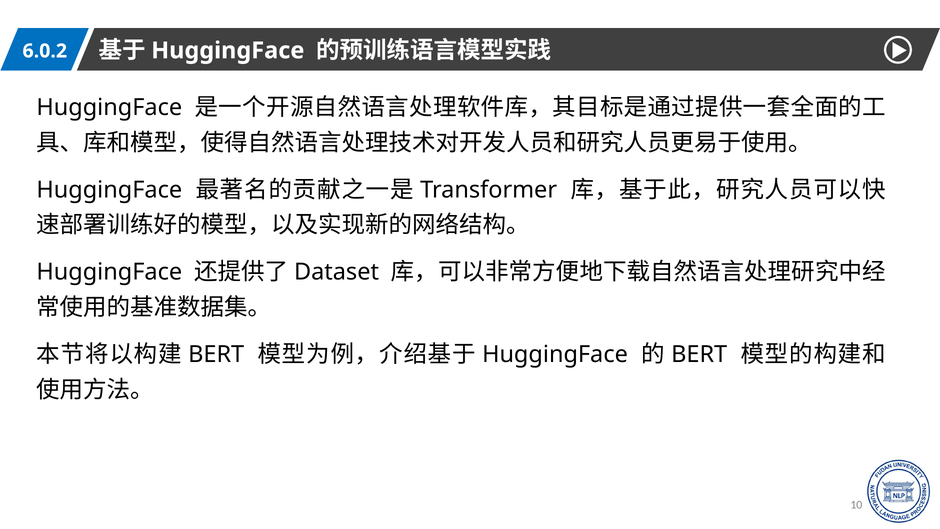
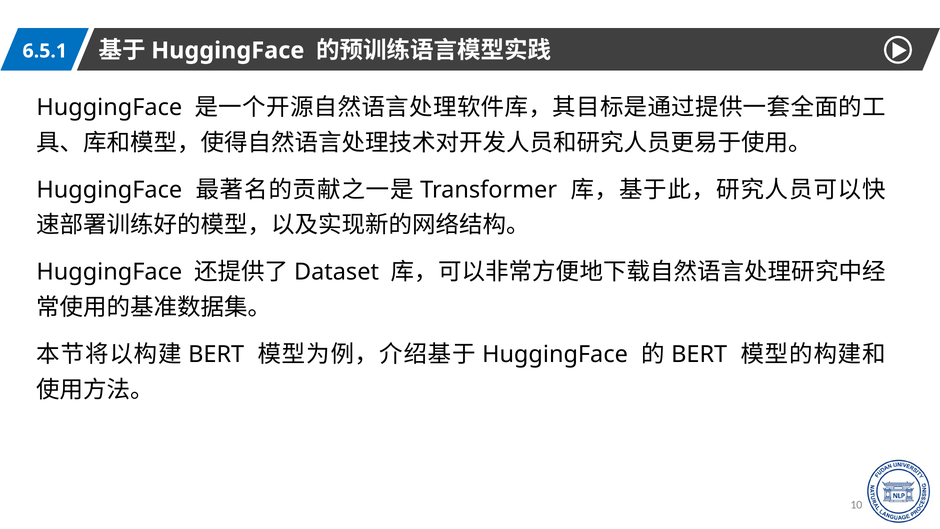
6.0.2: 6.0.2 -> 6.5.1
